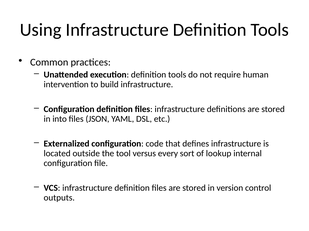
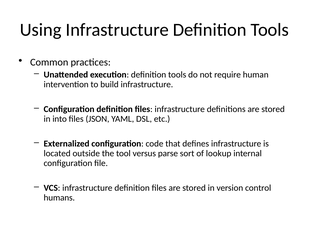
every: every -> parse
outputs: outputs -> humans
